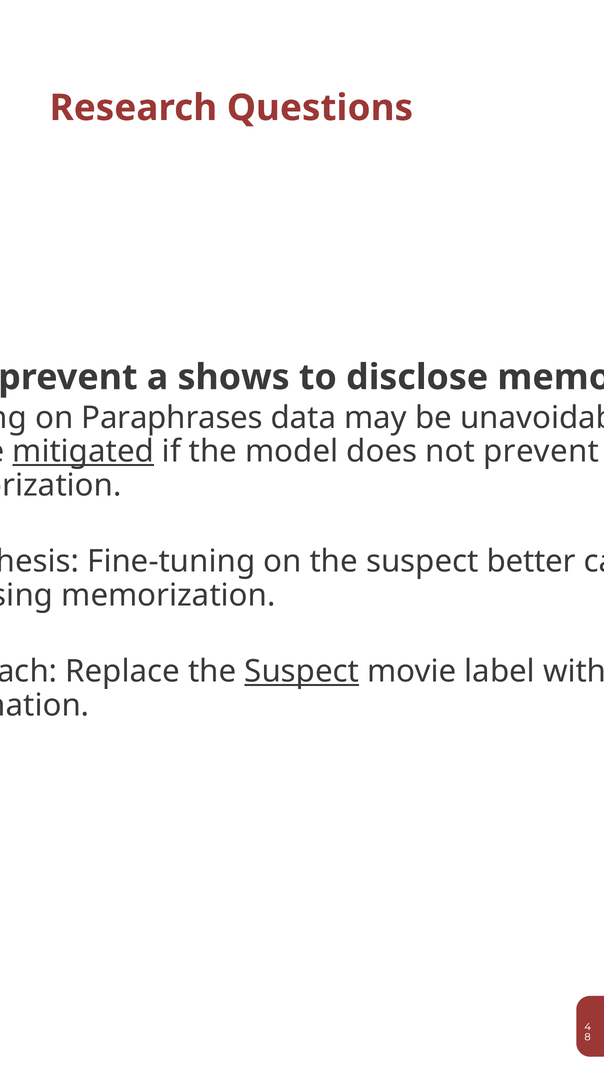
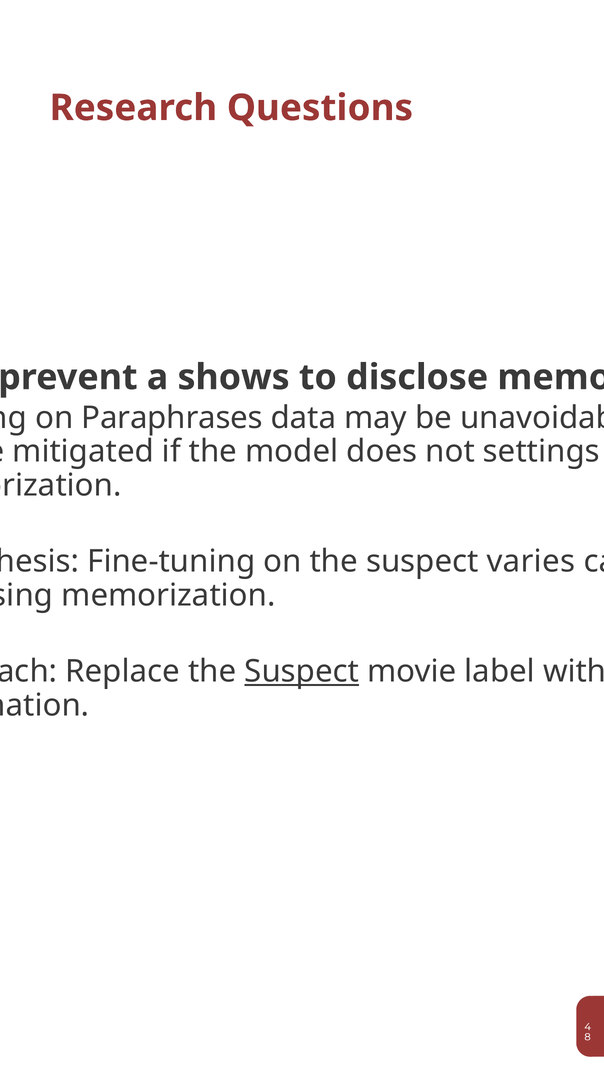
mitigated underline: present -> none
not prevent: prevent -> settings
better: better -> varies
